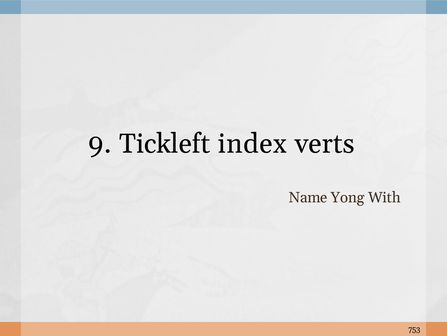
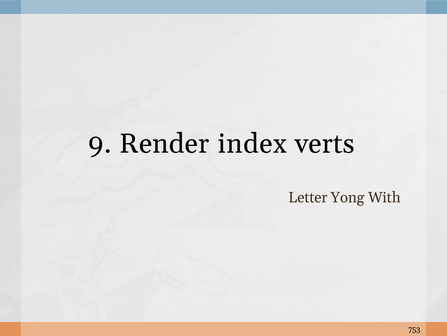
Tickleft: Tickleft -> Render
Name: Name -> Letter
